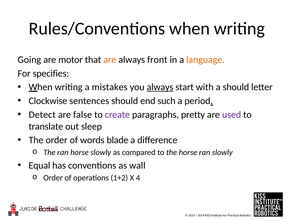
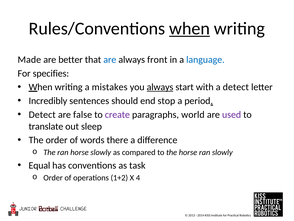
when at (190, 28) underline: none -> present
Going: Going -> Made
motor: motor -> better
are at (110, 59) colour: orange -> blue
language colour: orange -> blue
a should: should -> detect
Clockwise: Clockwise -> Incredibly
such: such -> stop
pretty: pretty -> world
blade: blade -> there
wall: wall -> task
